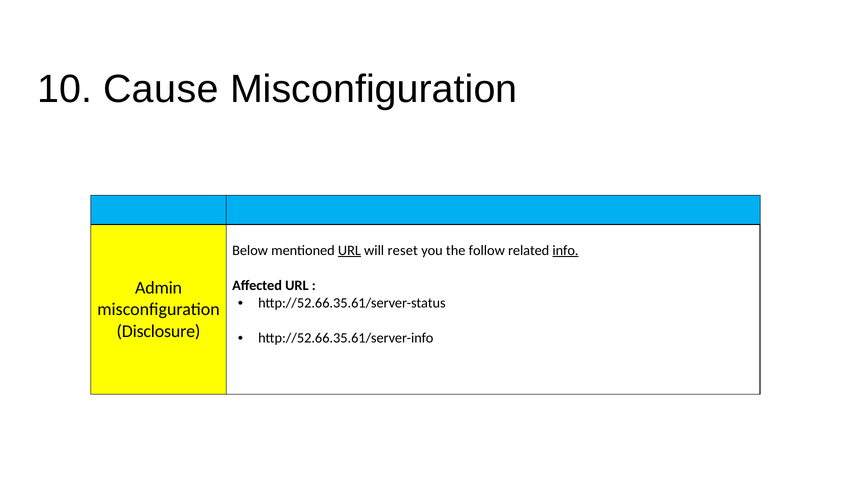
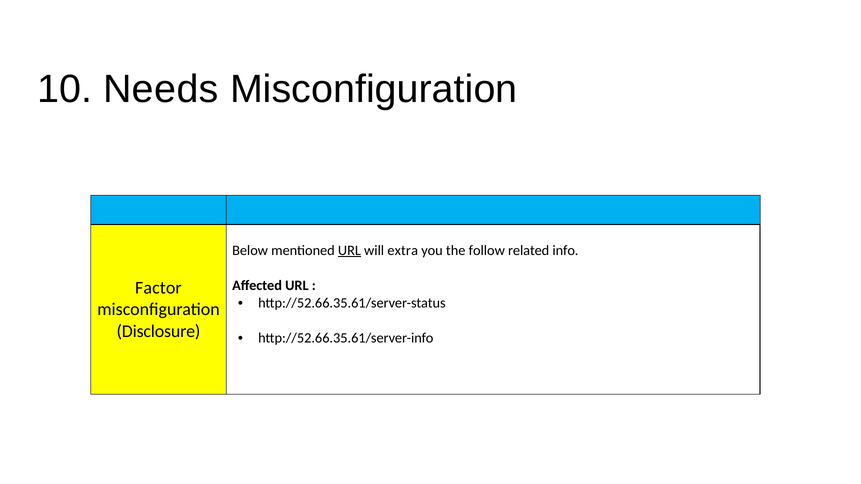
Cause: Cause -> Needs
reset: reset -> extra
info underline: present -> none
Admin: Admin -> Factor
